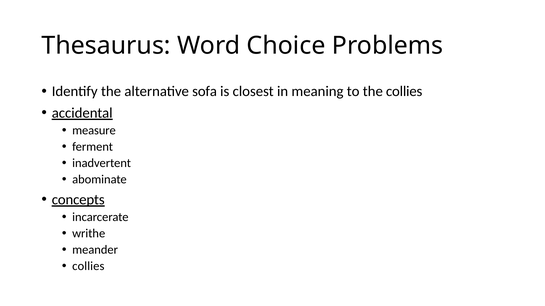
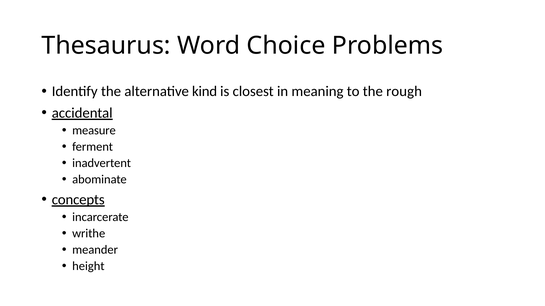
sofa: sofa -> kind
the collies: collies -> rough
collies at (88, 267): collies -> height
